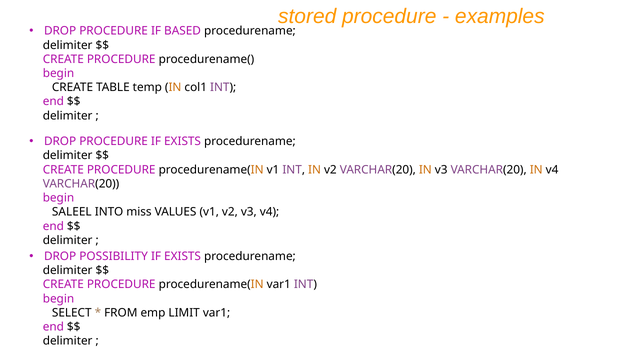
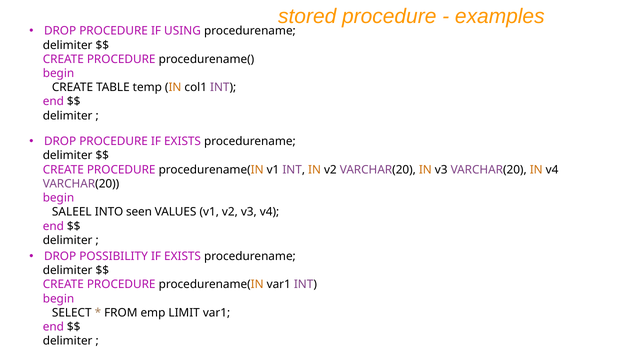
BASED: BASED -> USING
miss: miss -> seen
